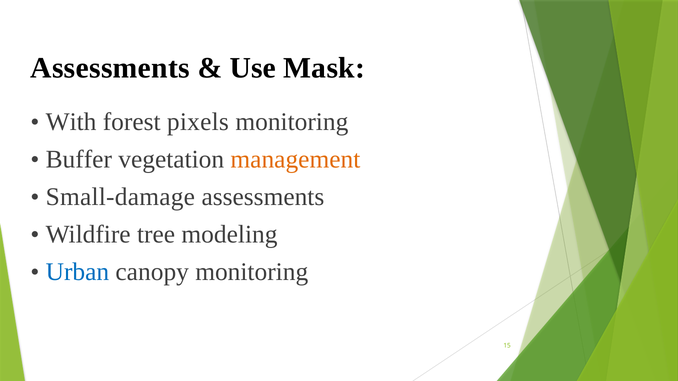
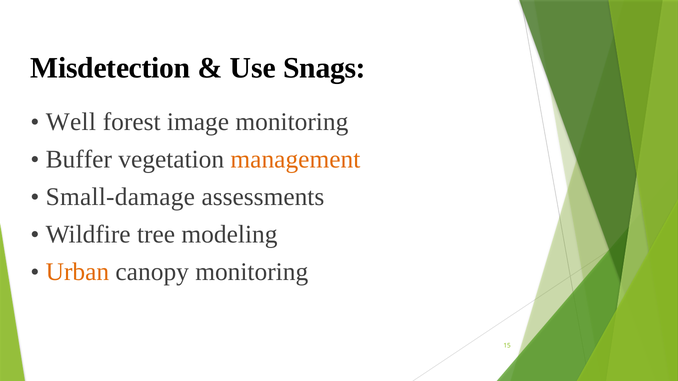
Assessments at (110, 68): Assessments -> Misdetection
Mask: Mask -> Snags
With: With -> Well
pixels: pixels -> image
Urban colour: blue -> orange
